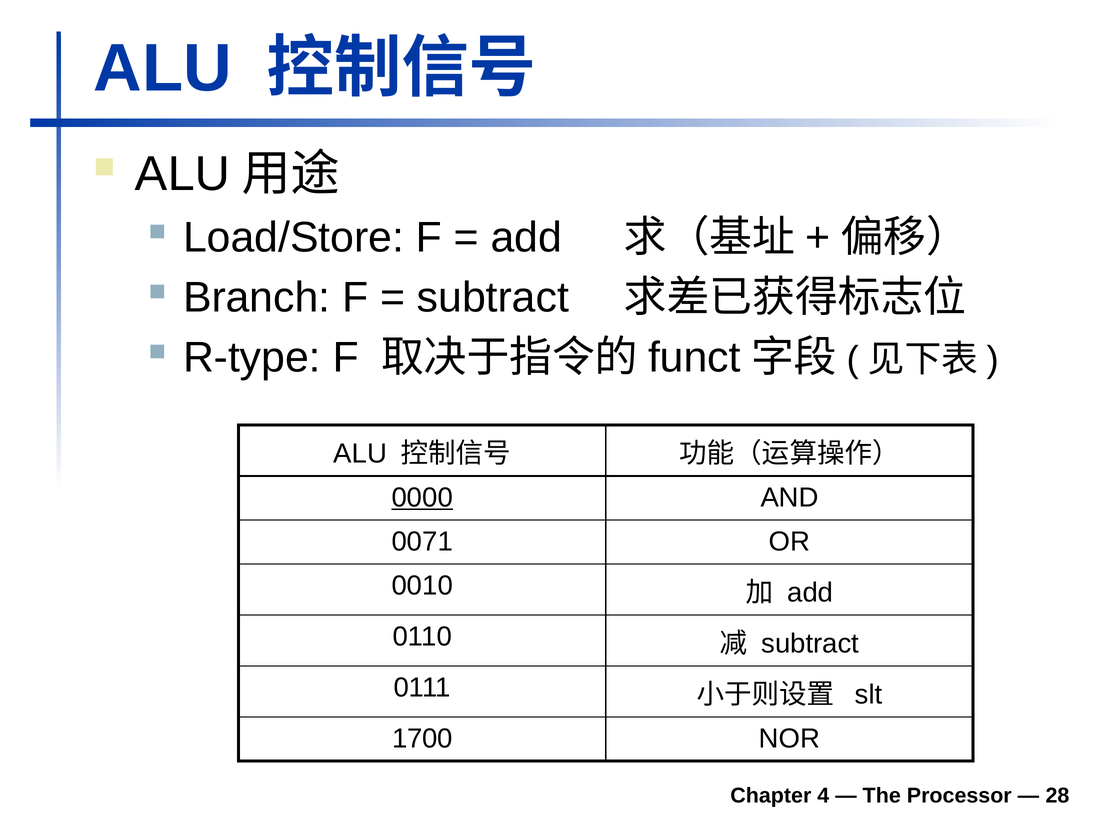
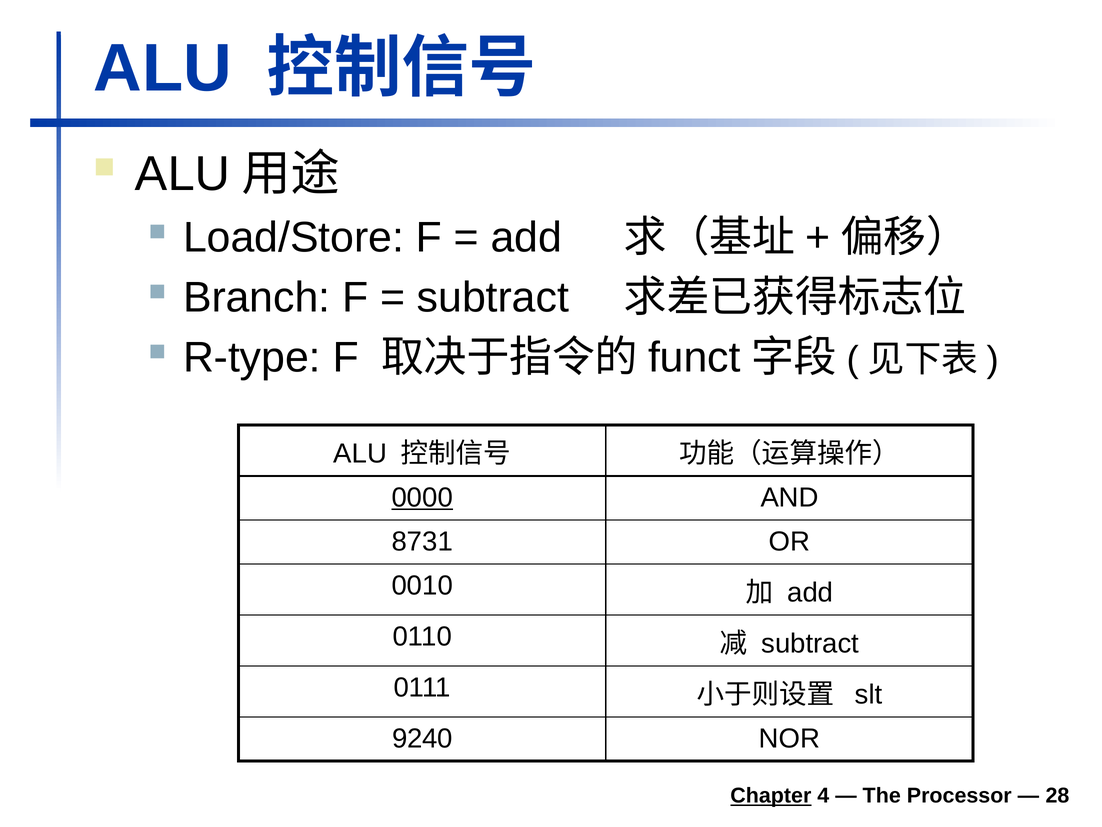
0071: 0071 -> 8731
1700: 1700 -> 9240
Chapter underline: none -> present
